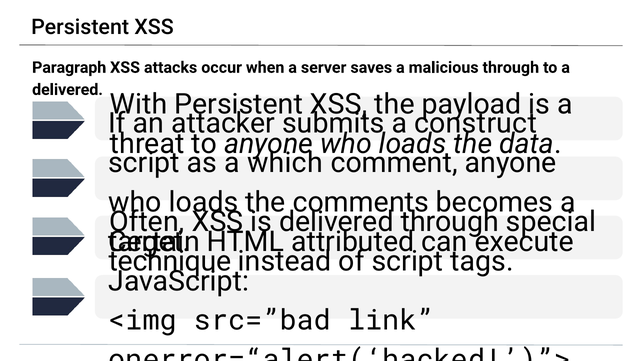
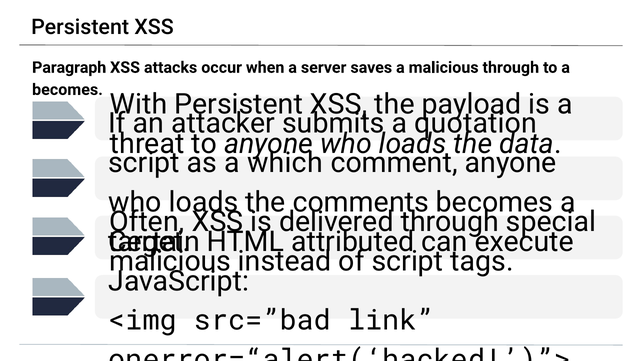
delivered at (68, 90): delivered -> becomes
construct: construct -> quotation
technique at (170, 262): technique -> malicious
